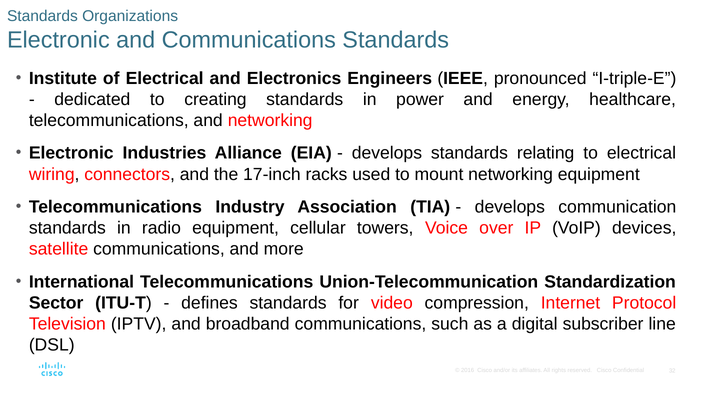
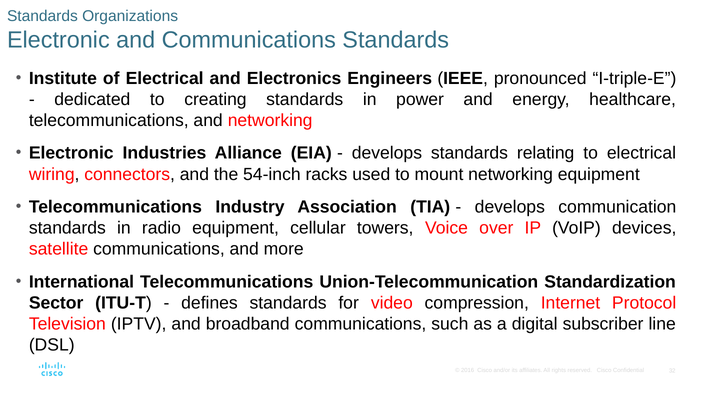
17-inch: 17-inch -> 54-inch
